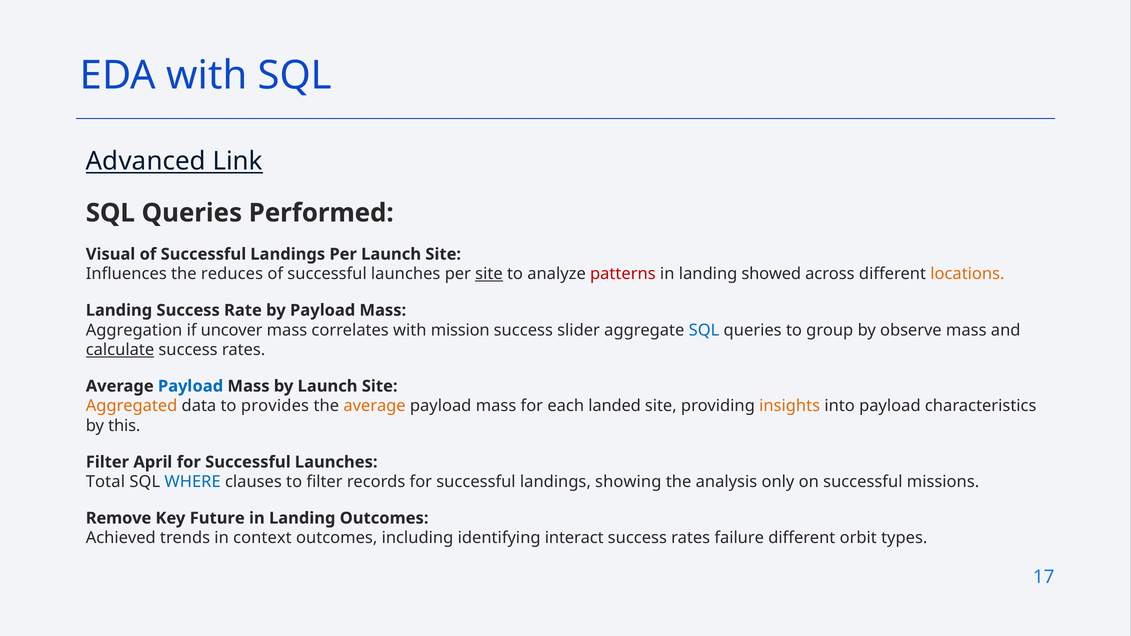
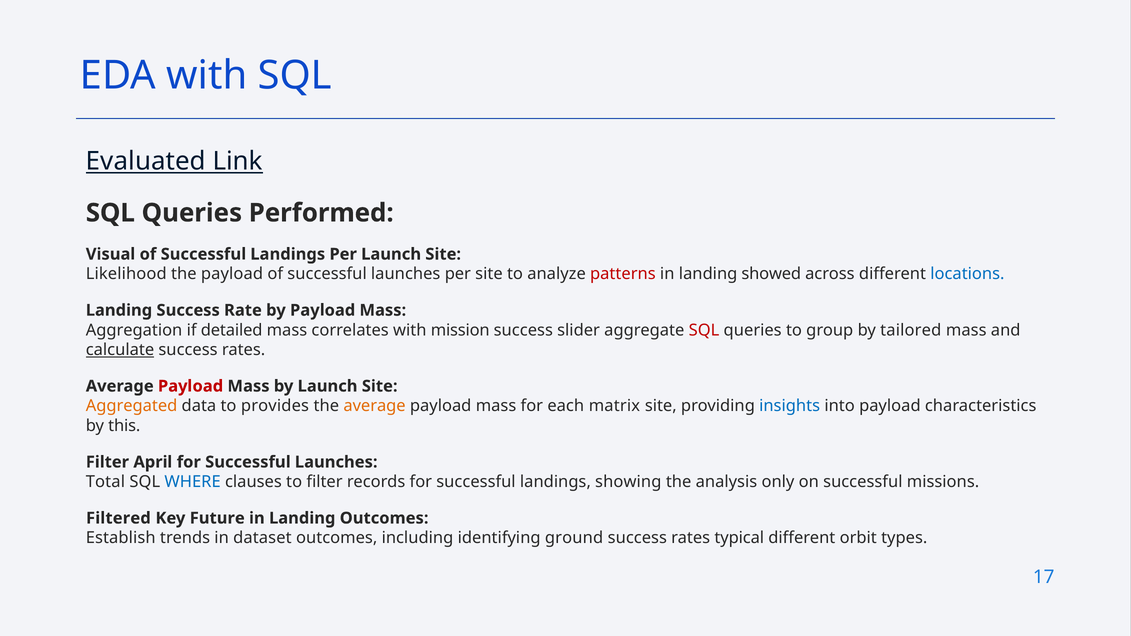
Advanced: Advanced -> Evaluated
Influences: Influences -> Likelihood
the reduces: reduces -> payload
site at (489, 274) underline: present -> none
locations colour: orange -> blue
uncover: uncover -> detailed
SQL at (704, 330) colour: blue -> red
observe: observe -> tailored
Payload at (191, 386) colour: blue -> red
landed: landed -> matrix
insights colour: orange -> blue
Remove: Remove -> Filtered
Achieved: Achieved -> Establish
context: context -> dataset
interact: interact -> ground
failure: failure -> typical
